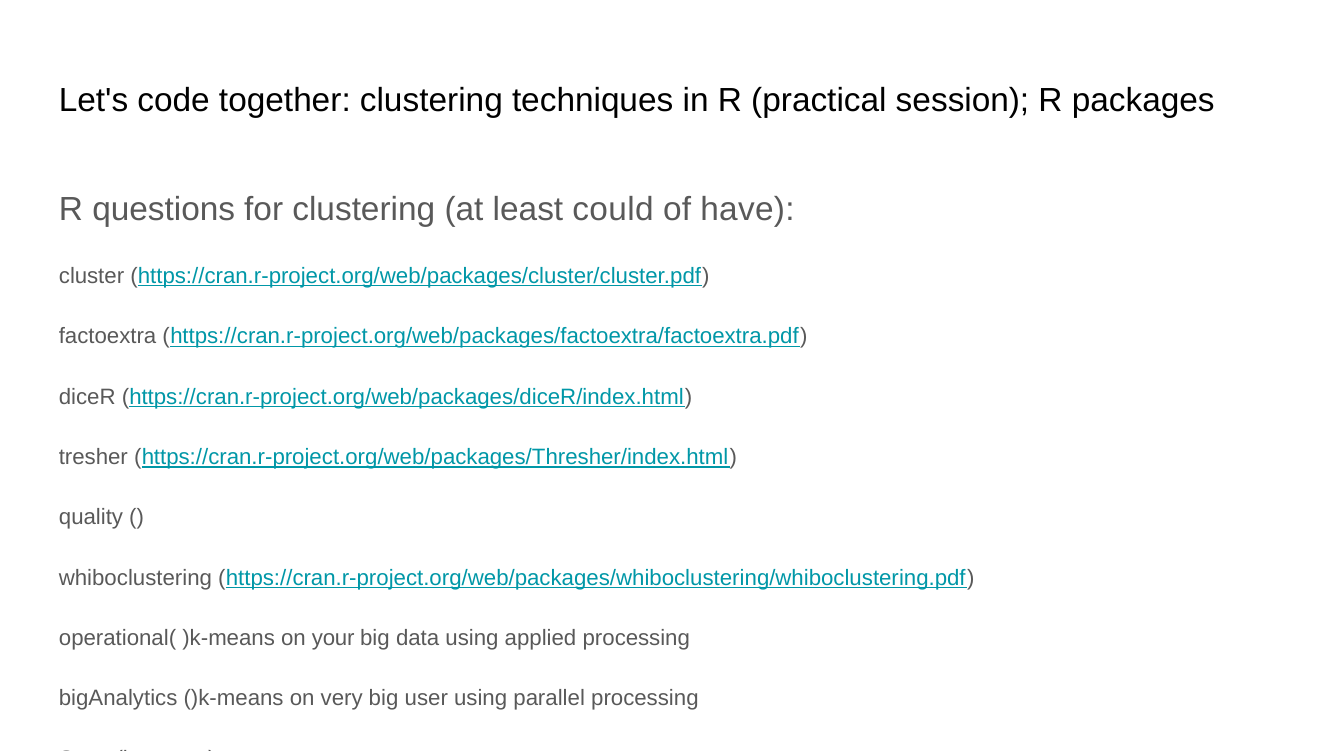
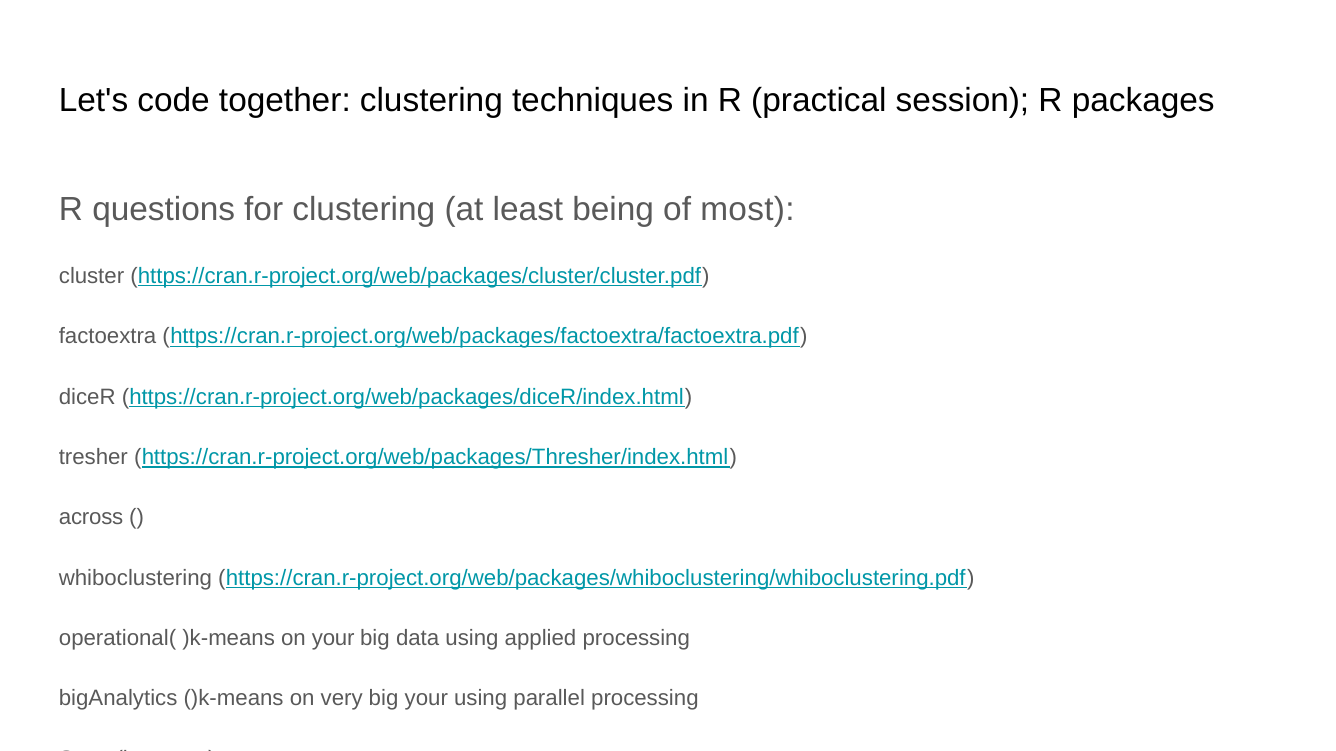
could: could -> being
have: have -> most
quality: quality -> across
big user: user -> your
